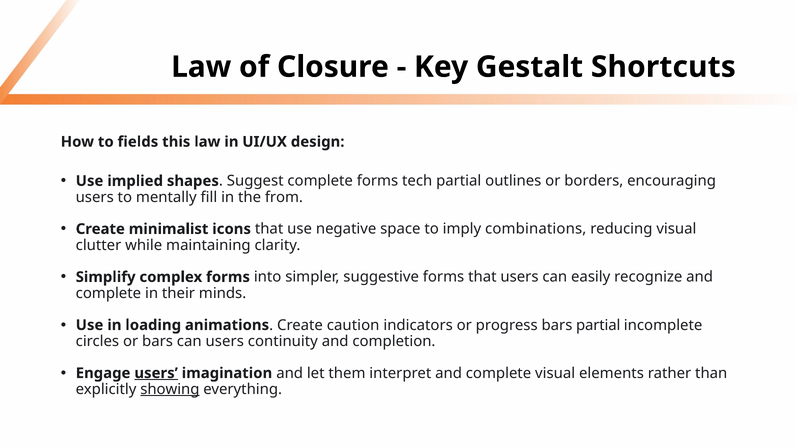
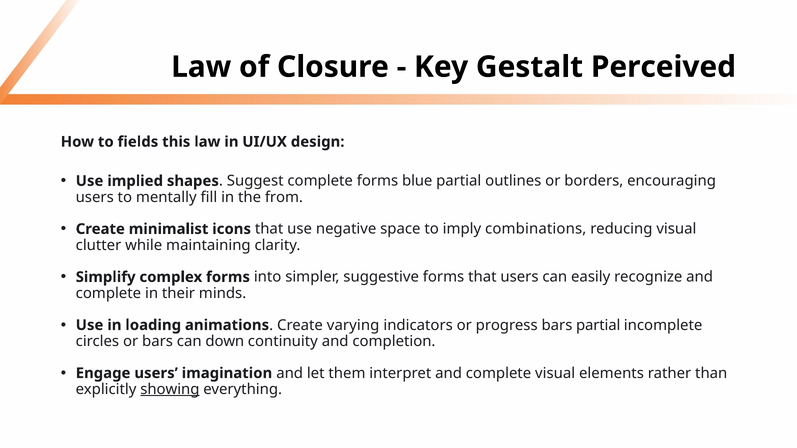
Shortcuts: Shortcuts -> Perceived
tech: tech -> blue
caution: caution -> varying
can users: users -> down
users at (156, 373) underline: present -> none
